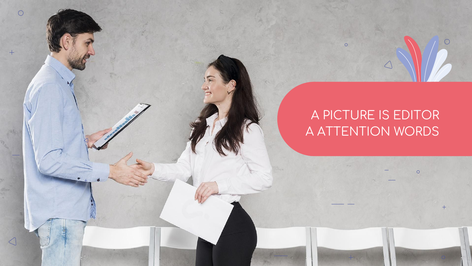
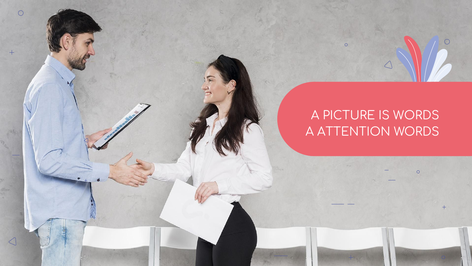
IS EDITOR: EDITOR -> WORDS
